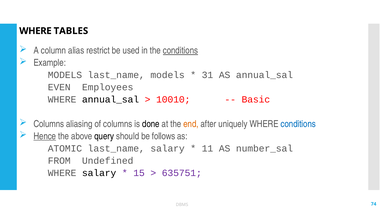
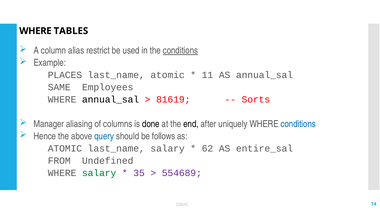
MODELS at (65, 75): MODELS -> PLACES
last_name models: models -> atomic
31: 31 -> 11
EVEN: EVEN -> SAME
10010: 10010 -> 81619
Basic: Basic -> Sorts
Columns at (49, 124): Columns -> Manager
end colour: orange -> black
Hence underline: present -> none
query colour: black -> blue
11: 11 -> 62
number_sal: number_sal -> entire_sal
salary at (99, 173) colour: black -> green
15: 15 -> 35
635751: 635751 -> 554689
